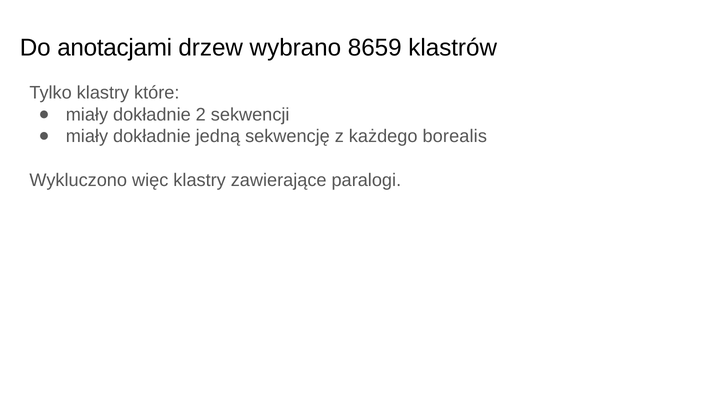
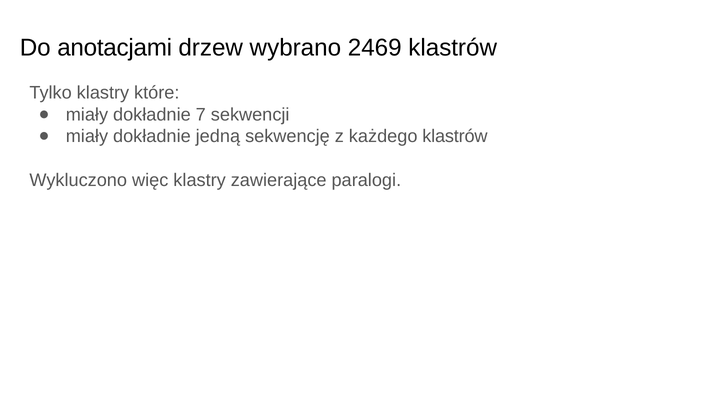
8659: 8659 -> 2469
2: 2 -> 7
każdego borealis: borealis -> klastrów
